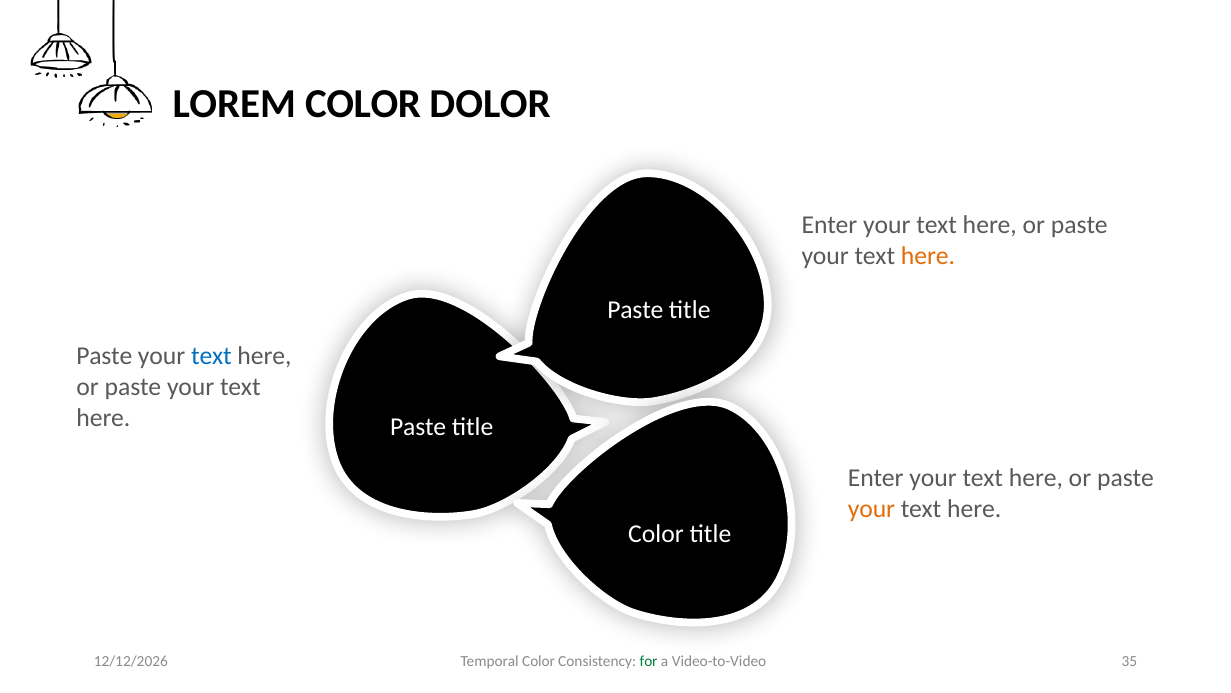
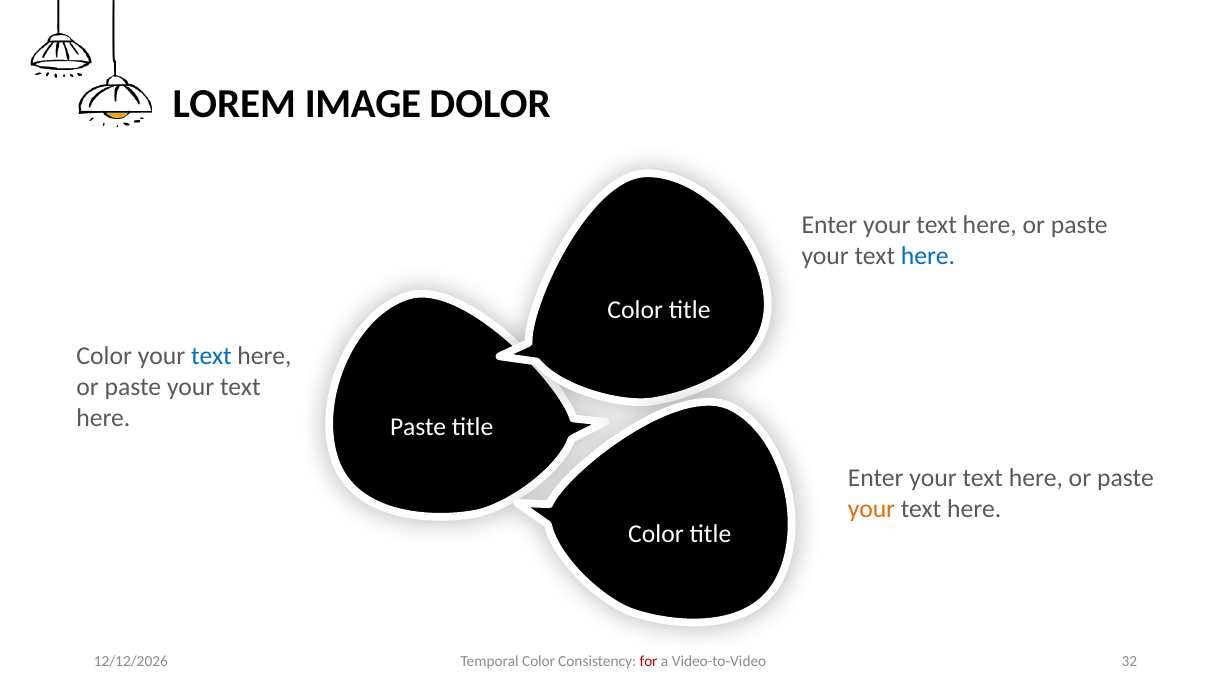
LOREM COLOR: COLOR -> IMAGE
here at (928, 255) colour: orange -> blue
Paste at (635, 309): Paste -> Color
Paste at (104, 356): Paste -> Color
for colour: green -> red
35: 35 -> 32
